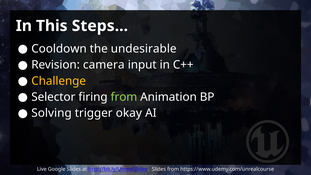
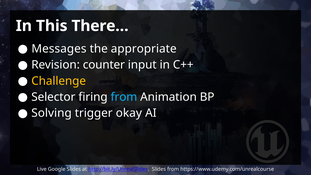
Steps…: Steps… -> There…
Cooldown: Cooldown -> Messages
undesirable: undesirable -> appropriate
camera: camera -> counter
from at (124, 97) colour: light green -> light blue
